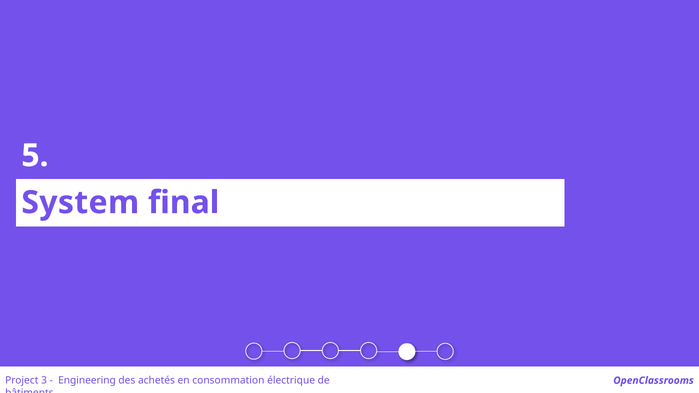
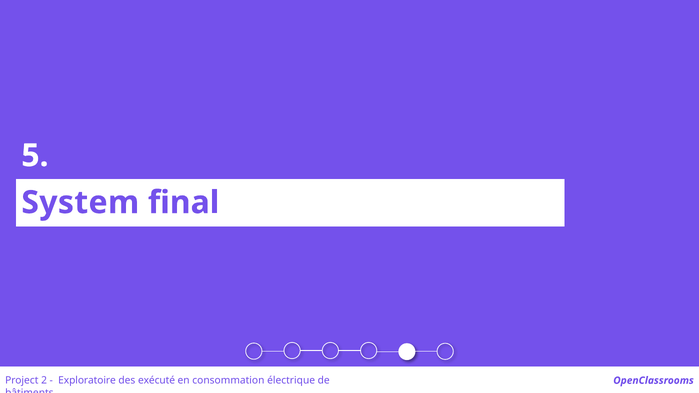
3: 3 -> 2
Engineering: Engineering -> Exploratoire
achetés: achetés -> exécuté
